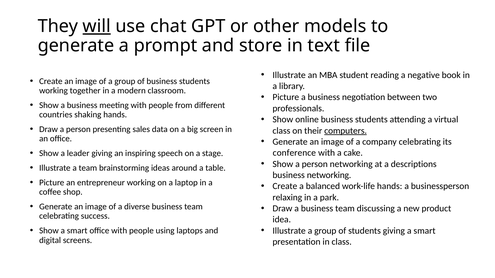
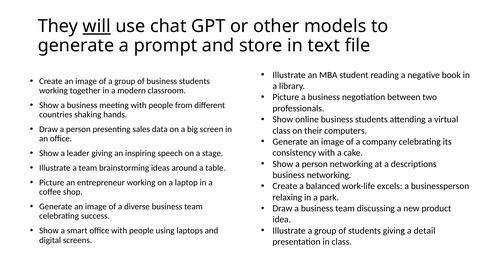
computers underline: present -> none
conference: conference -> consistency
work-life hands: hands -> excels
giving a smart: smart -> detail
